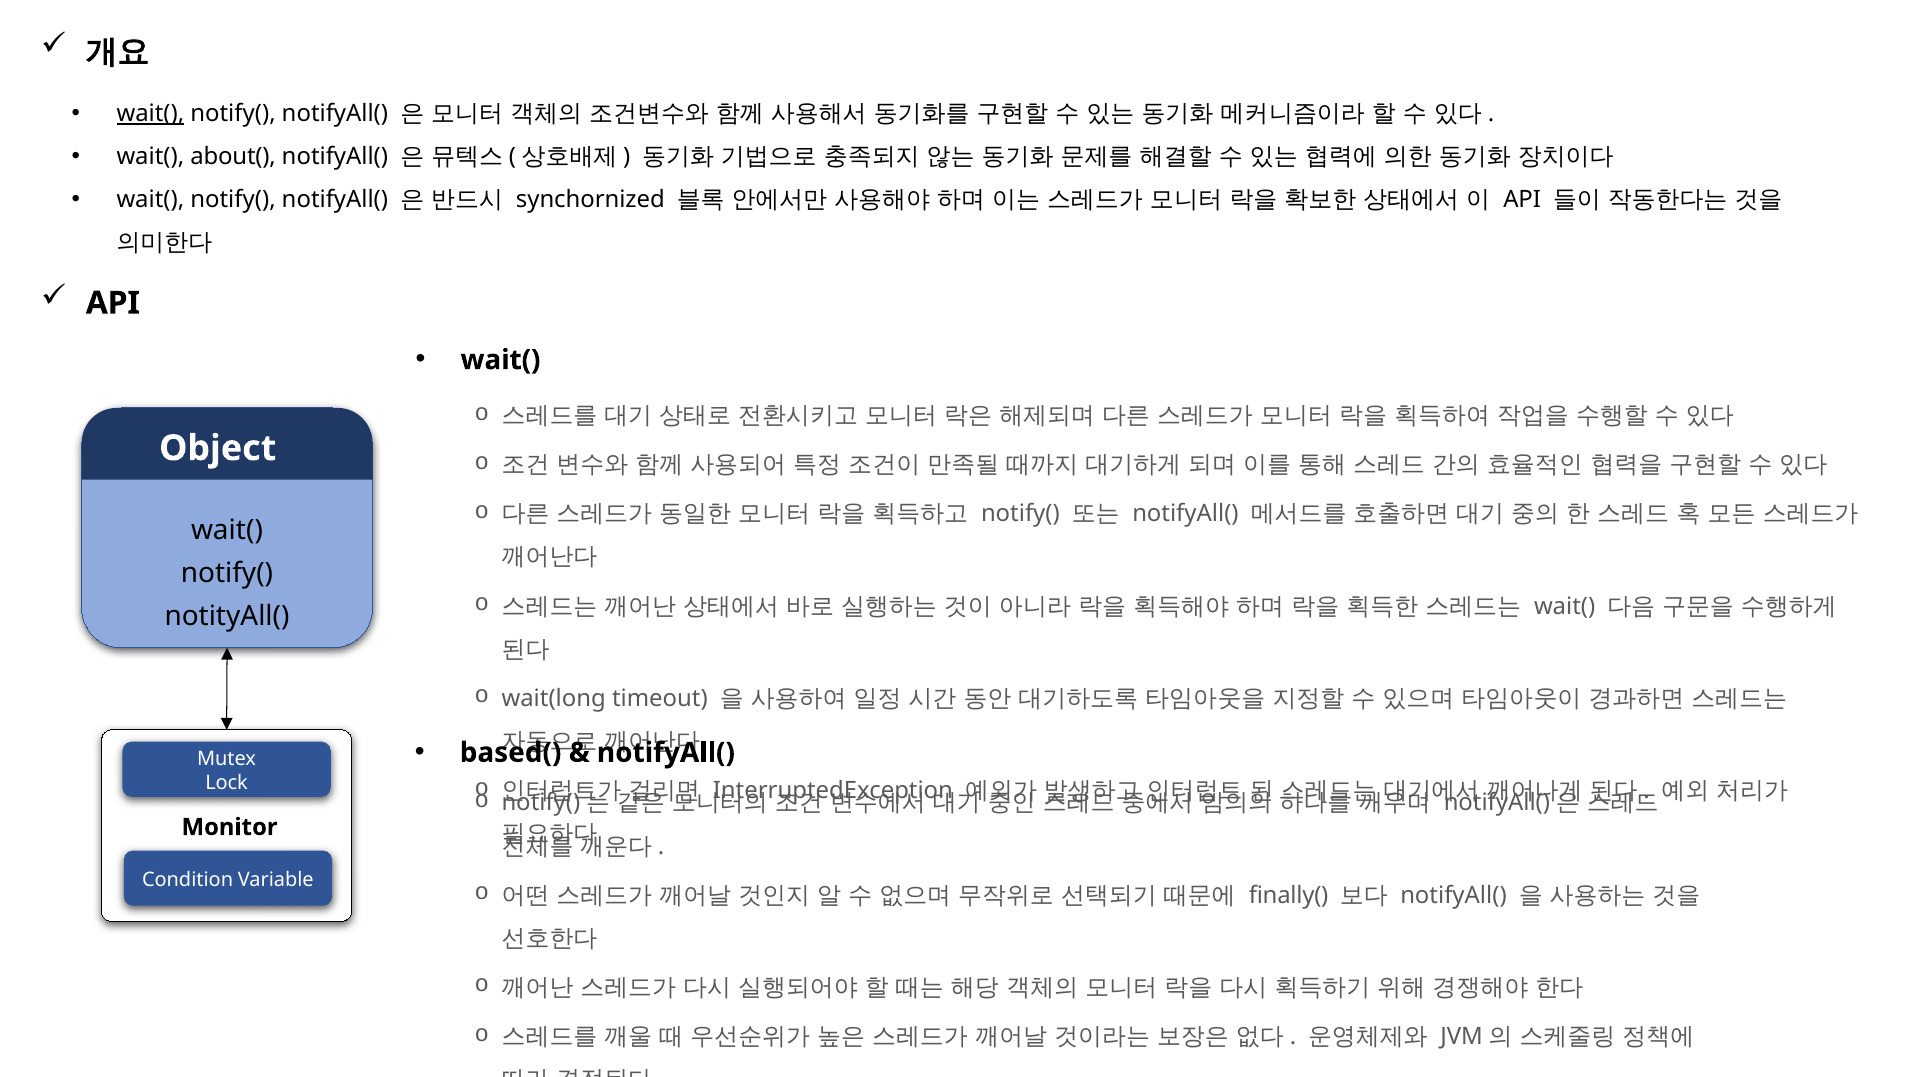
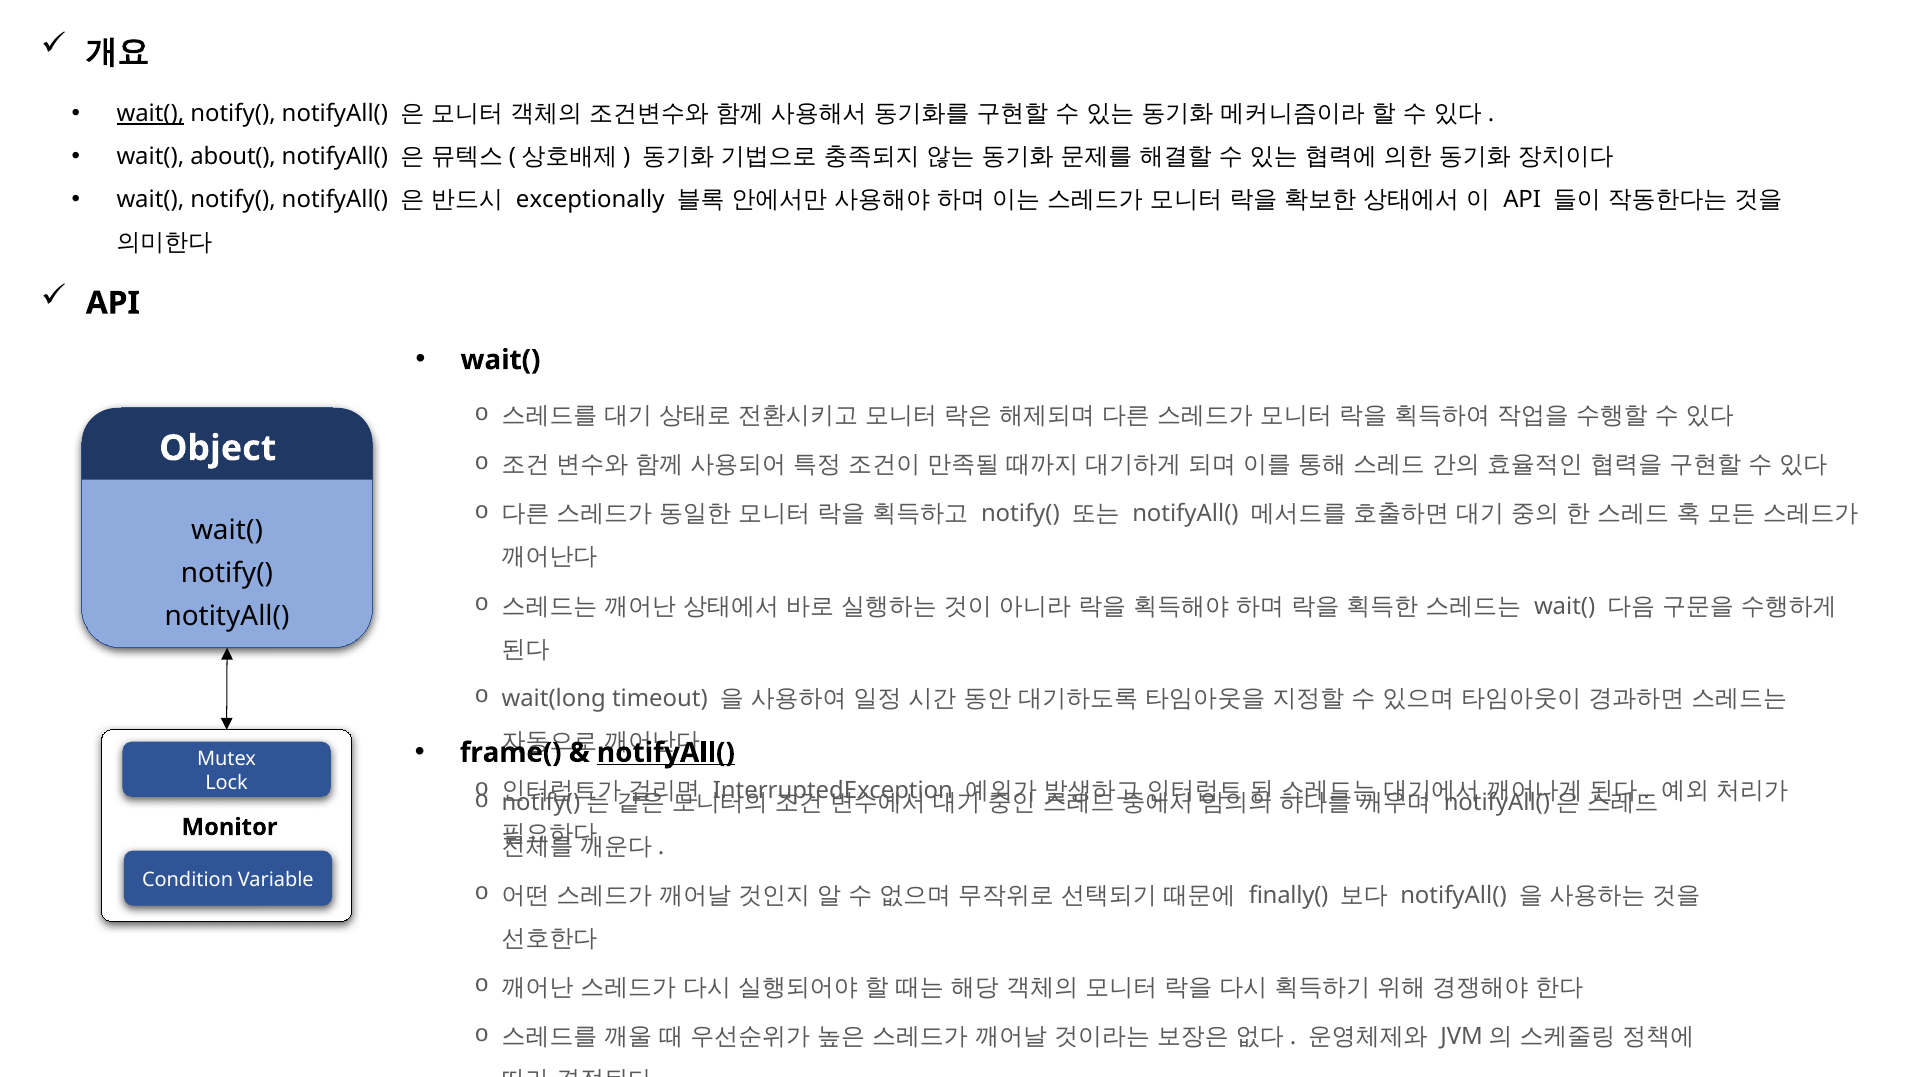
synchornized: synchornized -> exceptionally
based(: based( -> frame(
notifyAll( at (666, 753) underline: none -> present
